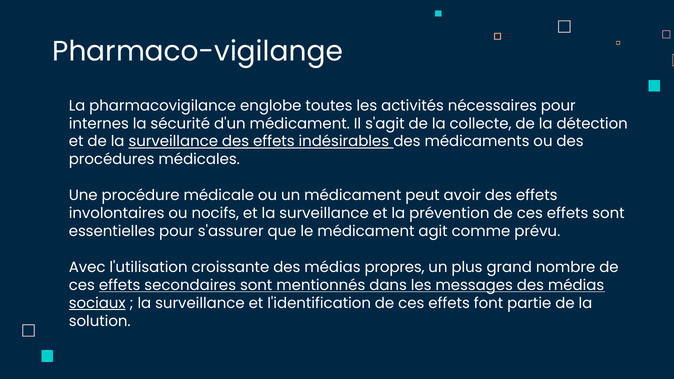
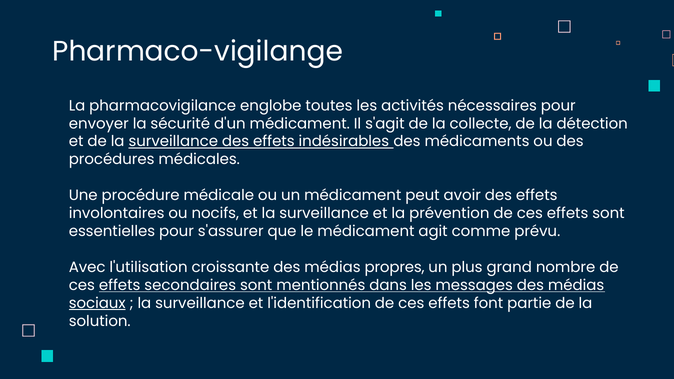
internes: internes -> envoyer
